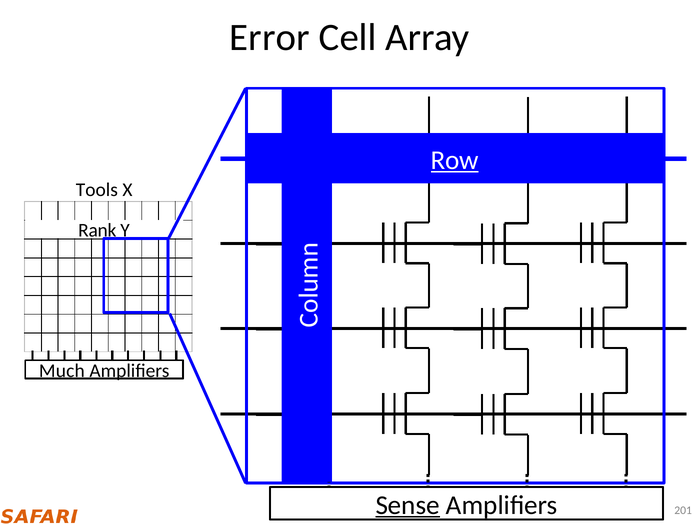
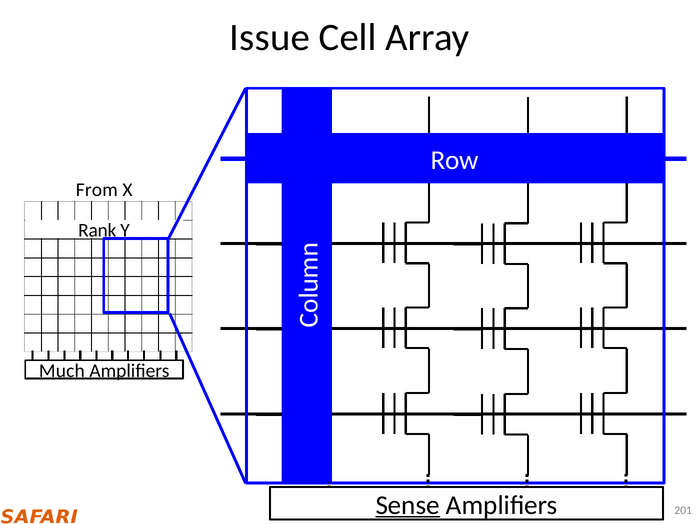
Error: Error -> Issue
Row underline: present -> none
Tools: Tools -> From
